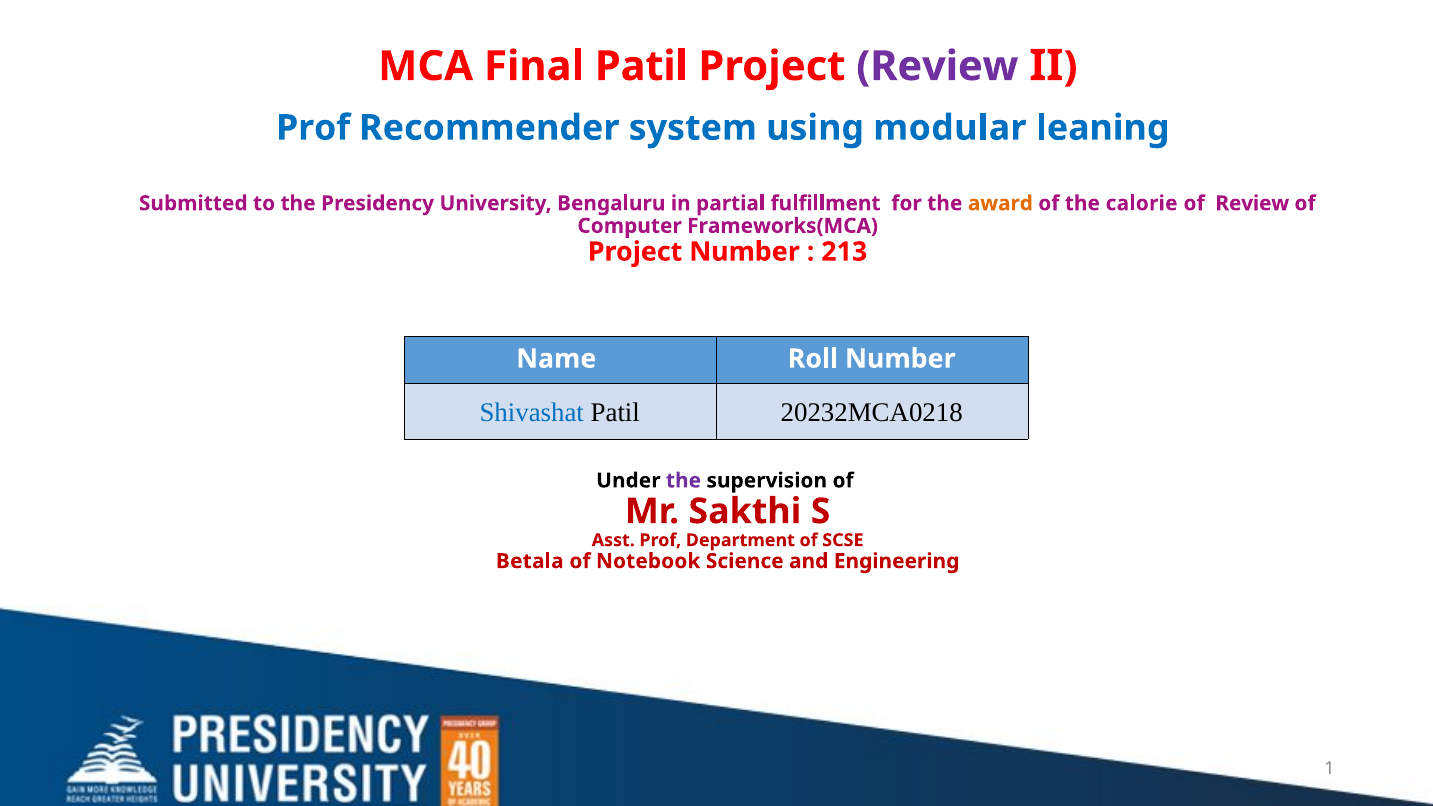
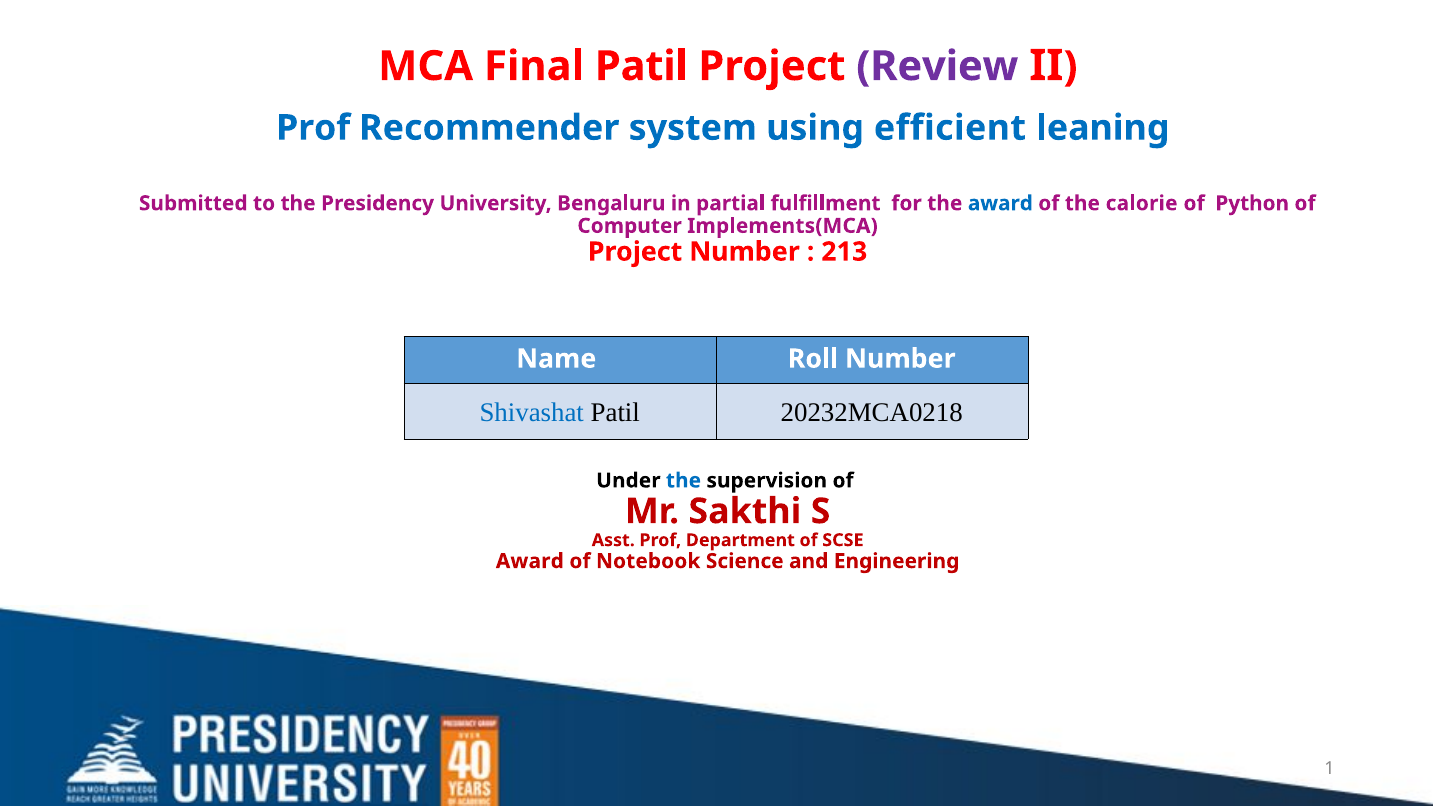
modular: modular -> efficient
award at (1000, 203) colour: orange -> blue
of Review: Review -> Python
Frameworks(MCA: Frameworks(MCA -> Implements(MCA
the at (683, 481) colour: purple -> blue
Betala at (530, 561): Betala -> Award
